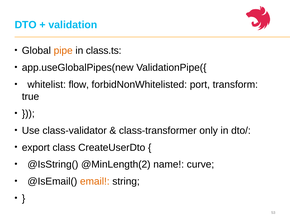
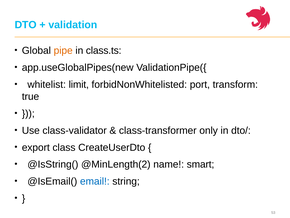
flow: flow -> limit
curve: curve -> smart
email colour: orange -> blue
